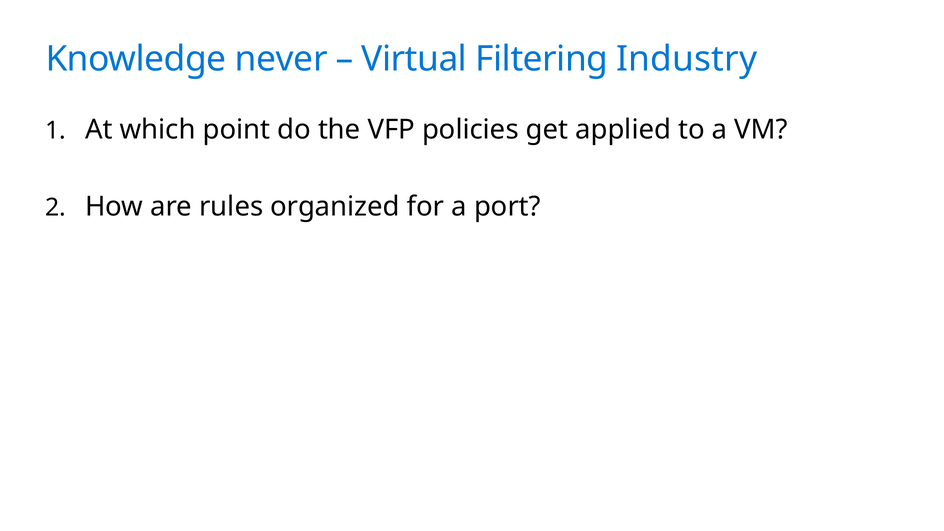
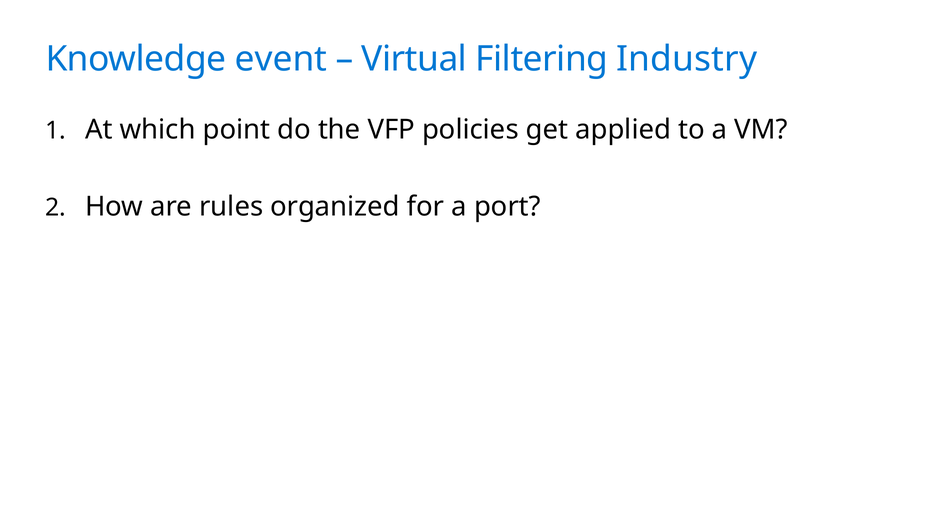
never: never -> event
